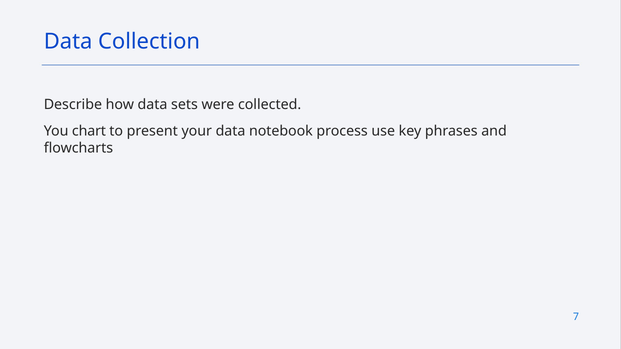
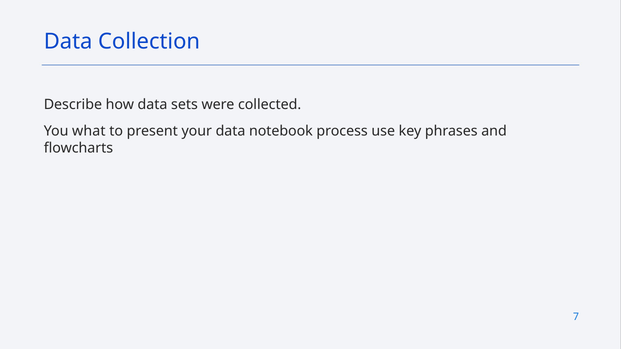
chart: chart -> what
